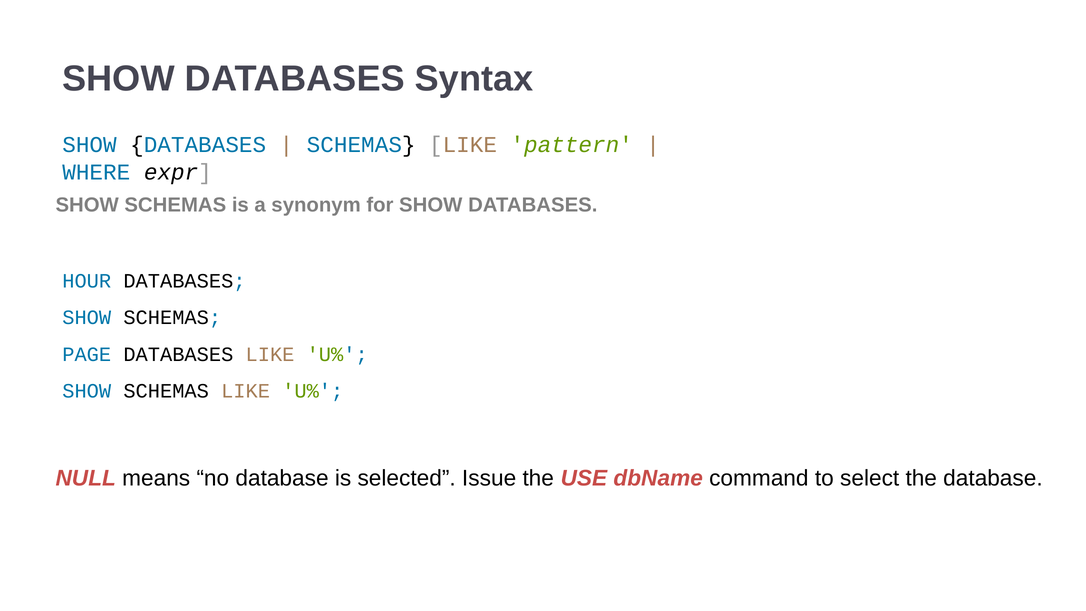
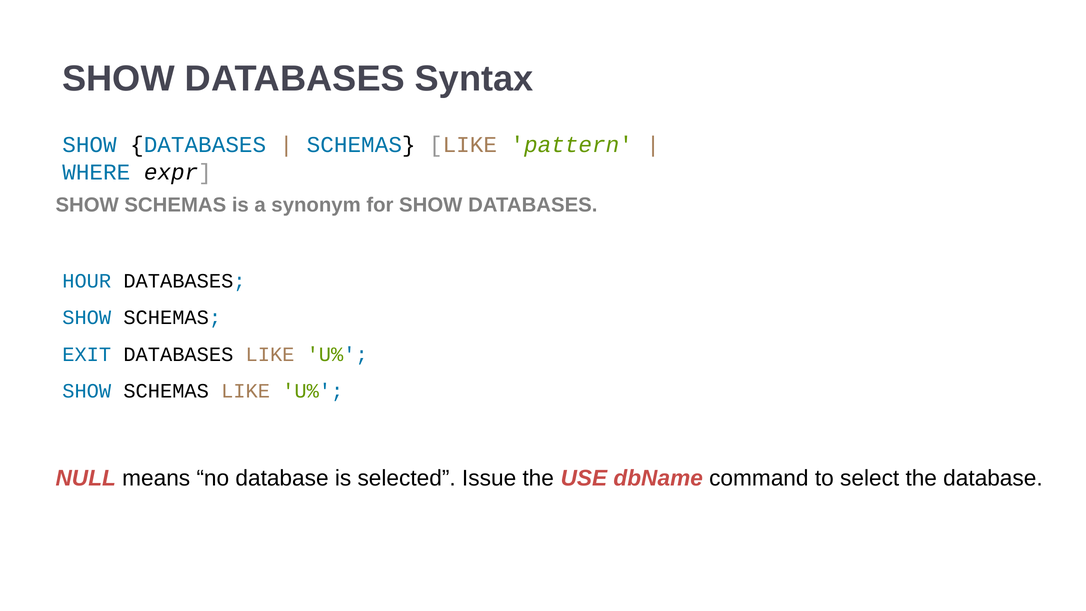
PAGE: PAGE -> EXIT
